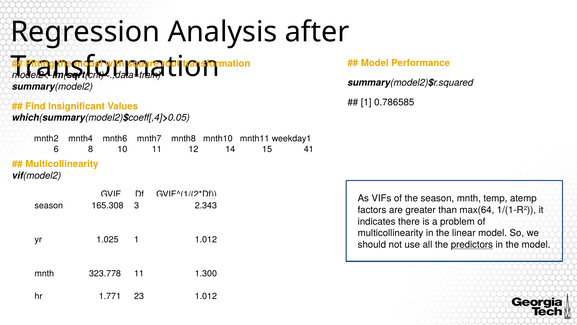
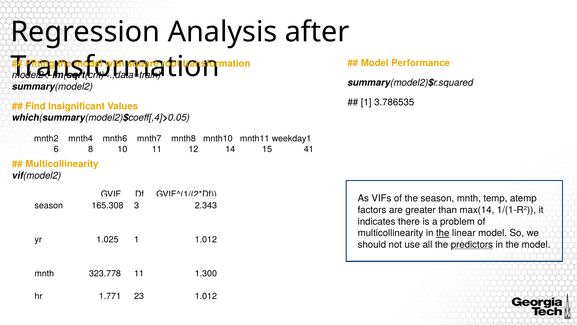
0.786585: 0.786585 -> 3.786535
max(64: max(64 -> max(14
the at (443, 233) underline: none -> present
